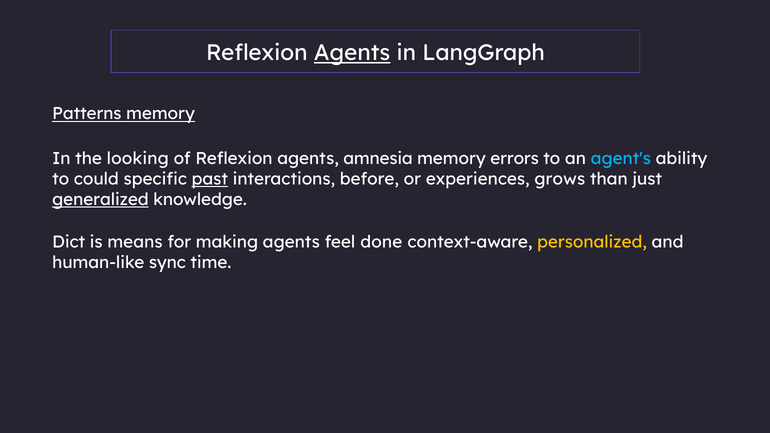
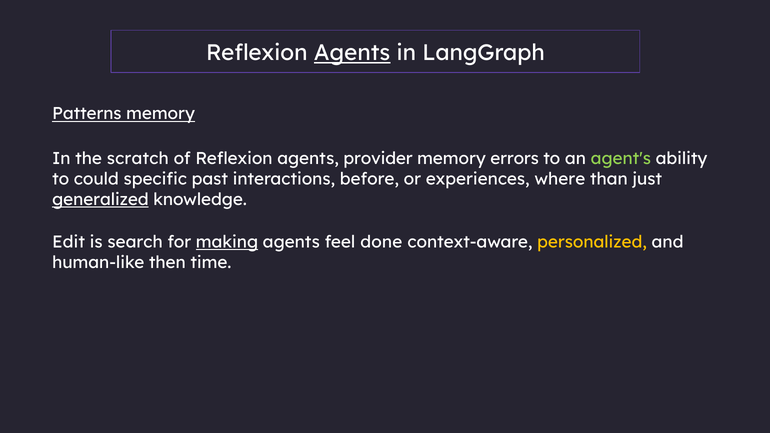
looking: looking -> scratch
amnesia: amnesia -> provider
agent's colour: light blue -> light green
past underline: present -> none
grows: grows -> where
Dict: Dict -> Edit
means: means -> search
making underline: none -> present
sync: sync -> then
